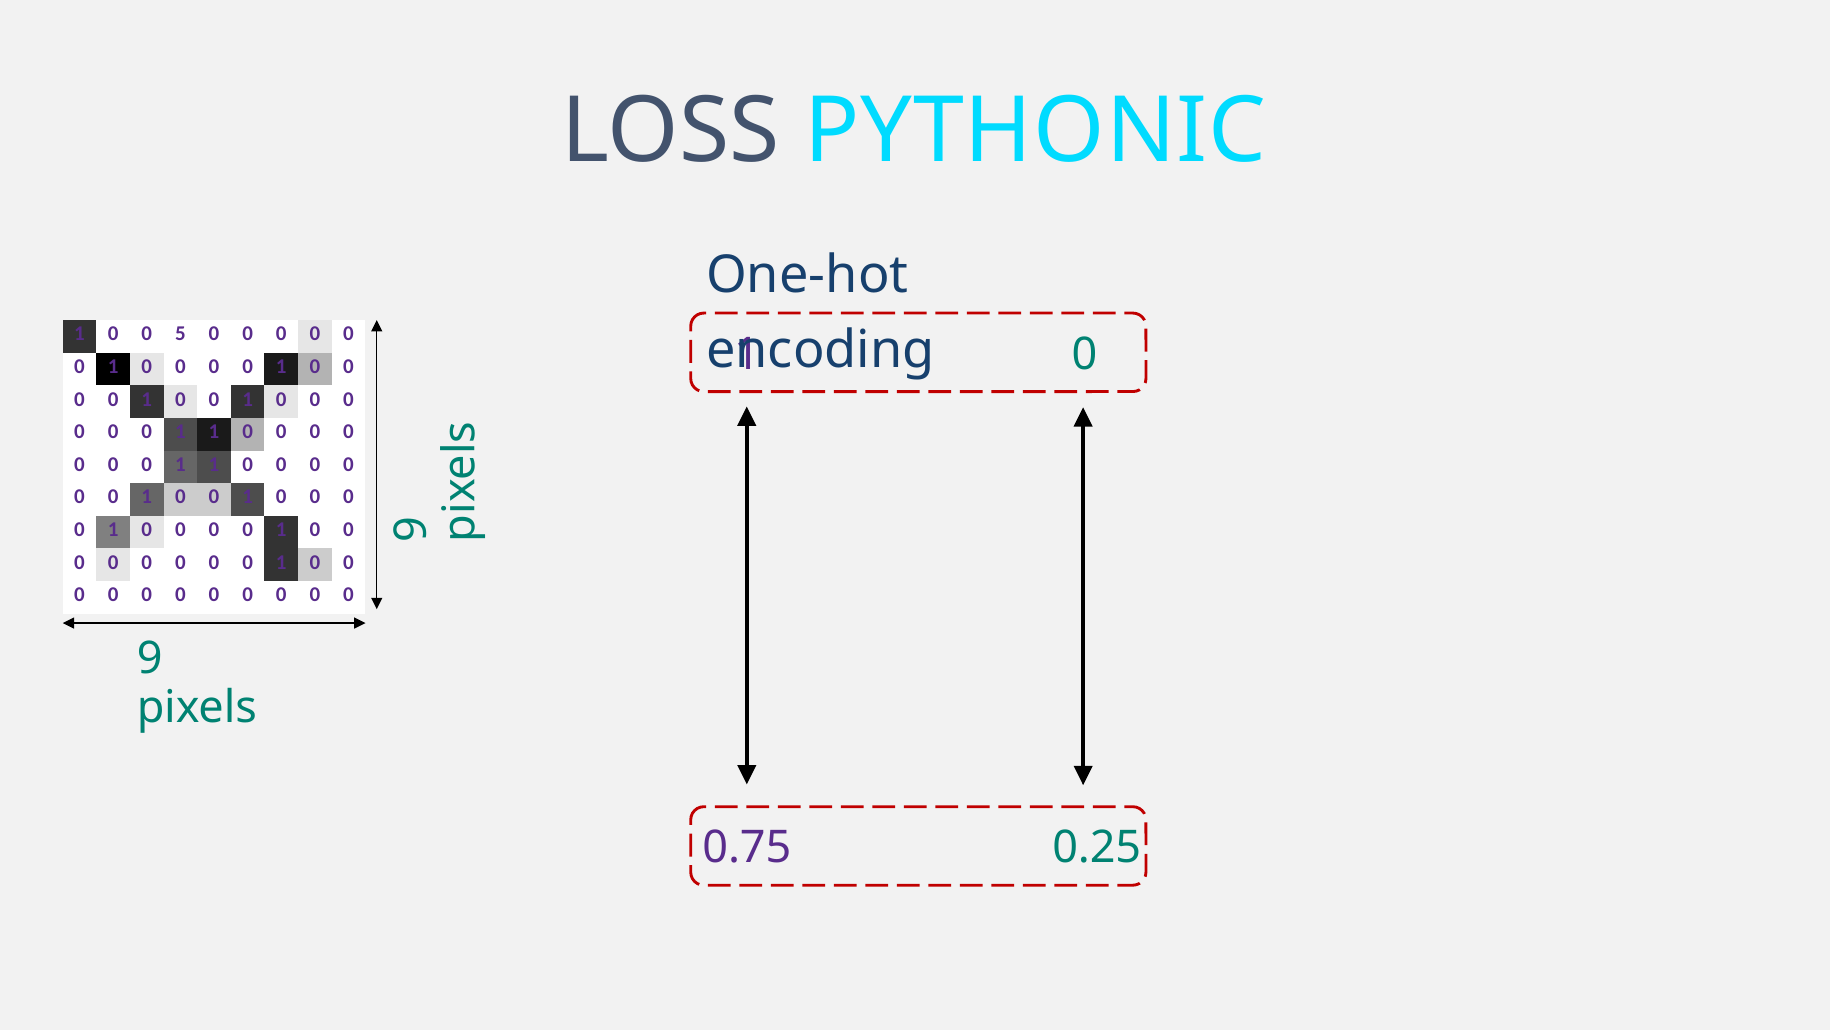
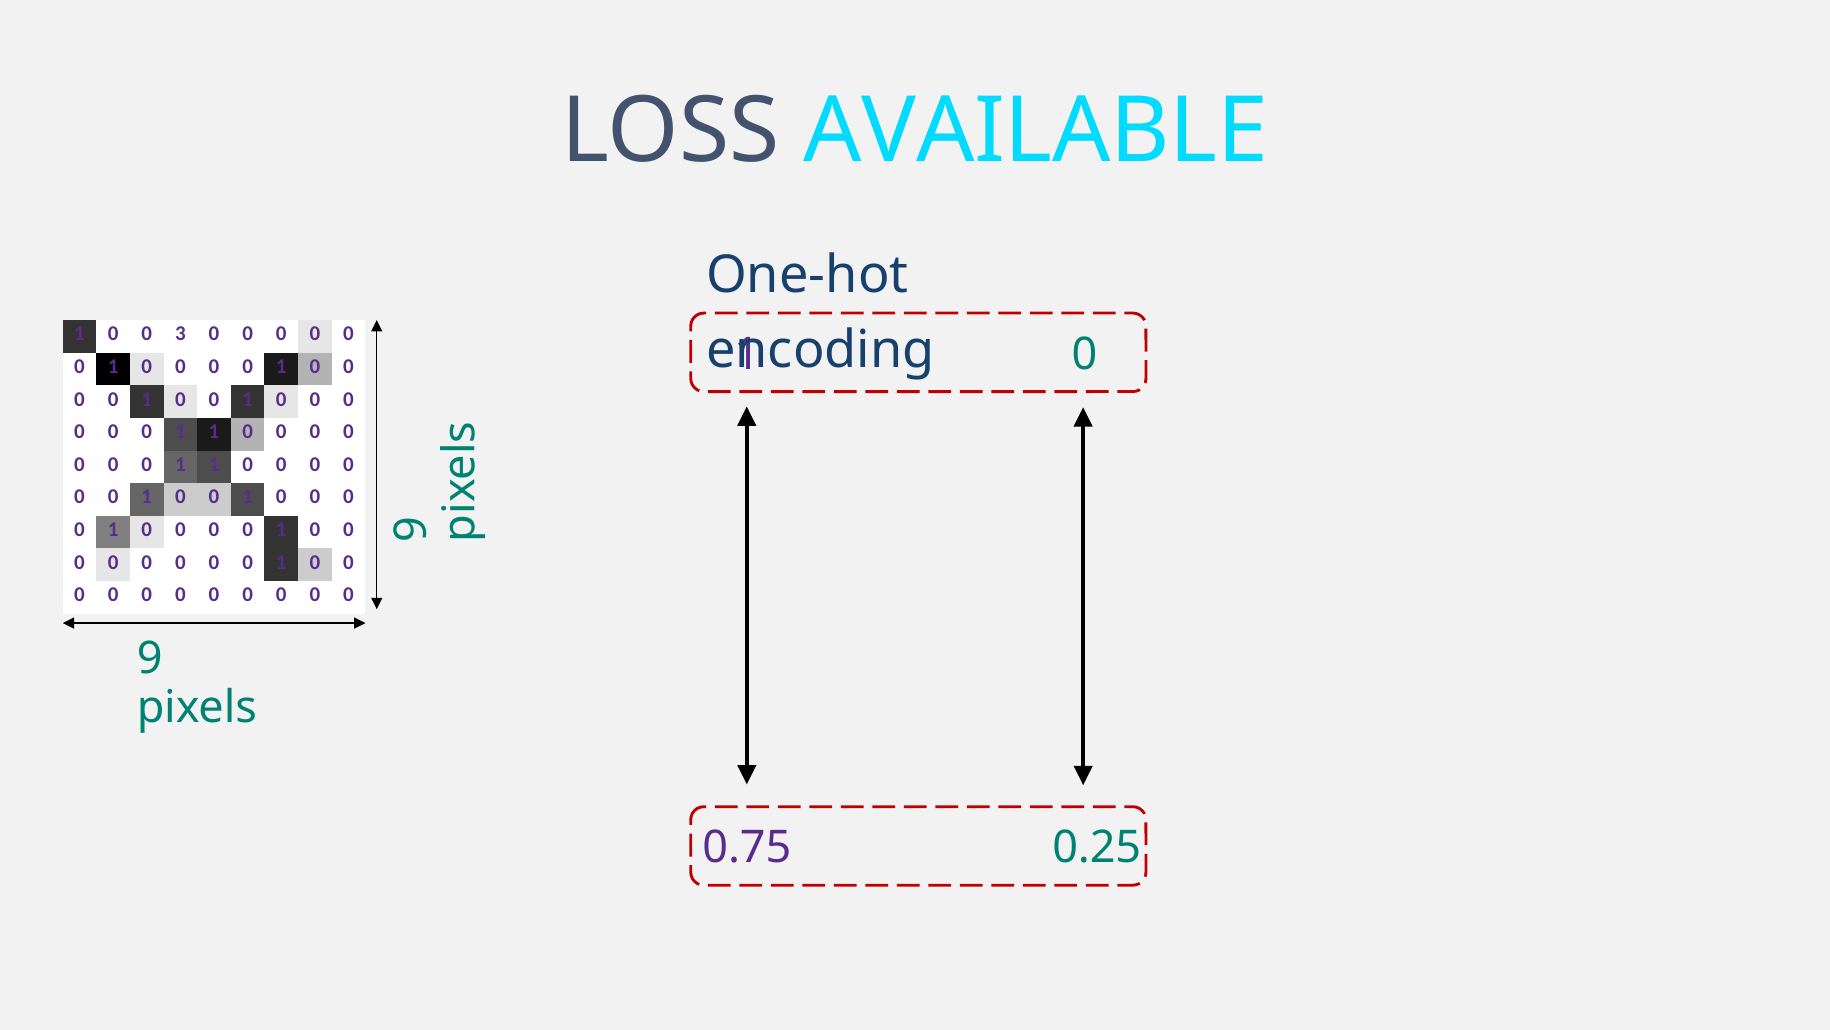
PYTHONIC: PYTHONIC -> AVAILABLE
5: 5 -> 3
